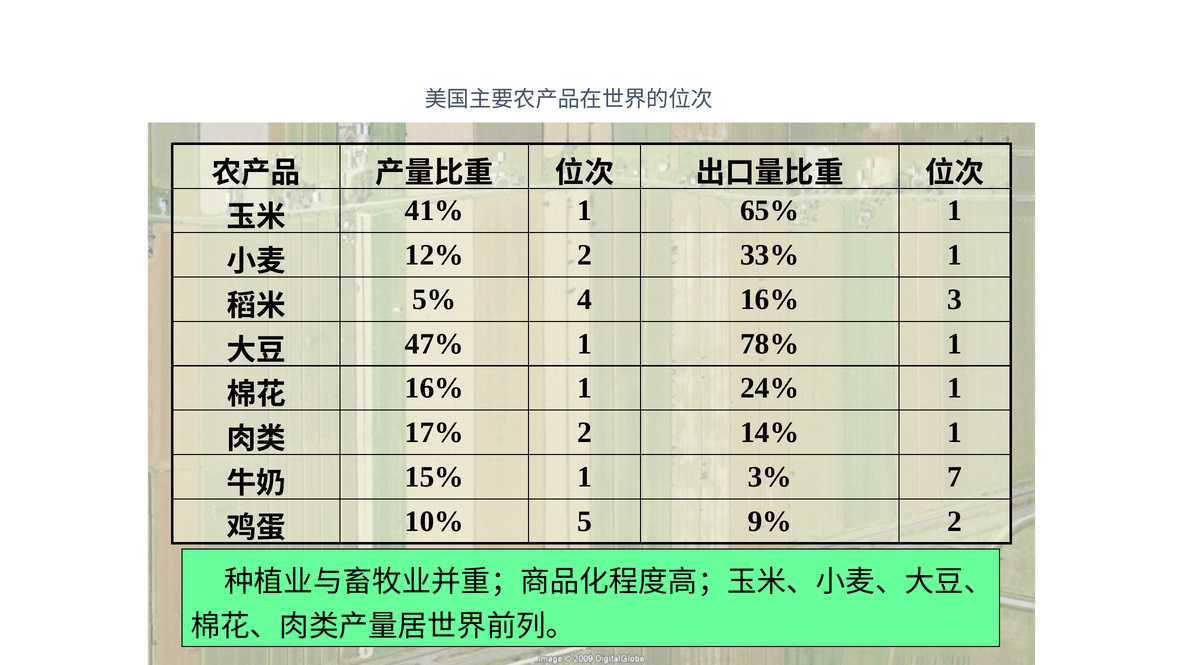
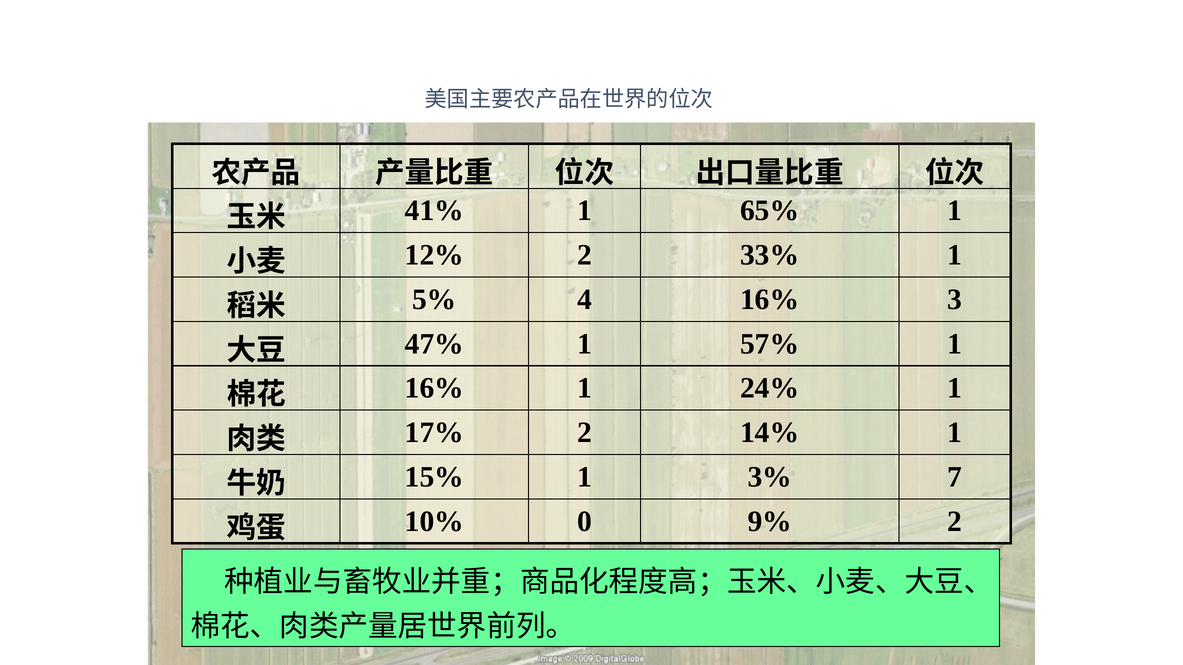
78%: 78% -> 57%
5: 5 -> 0
